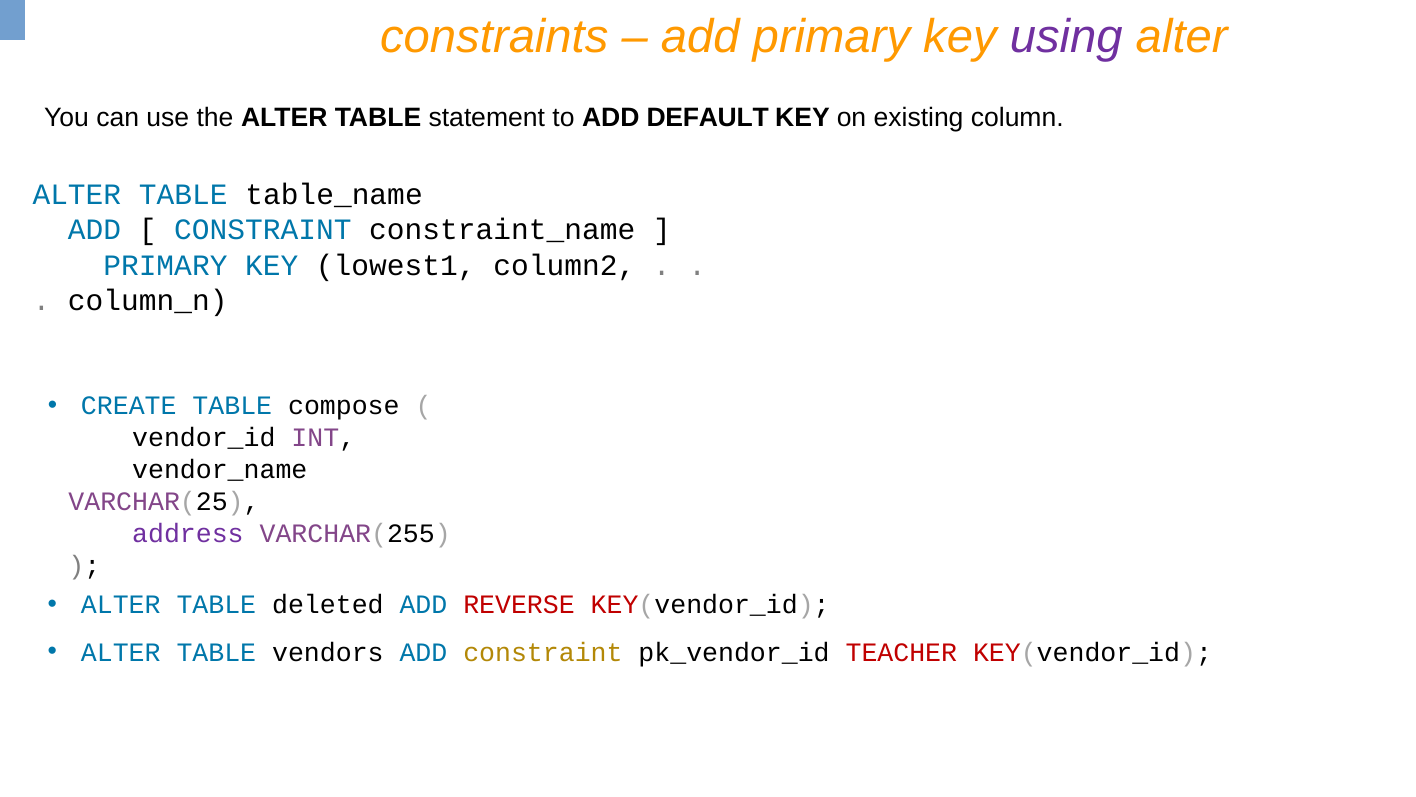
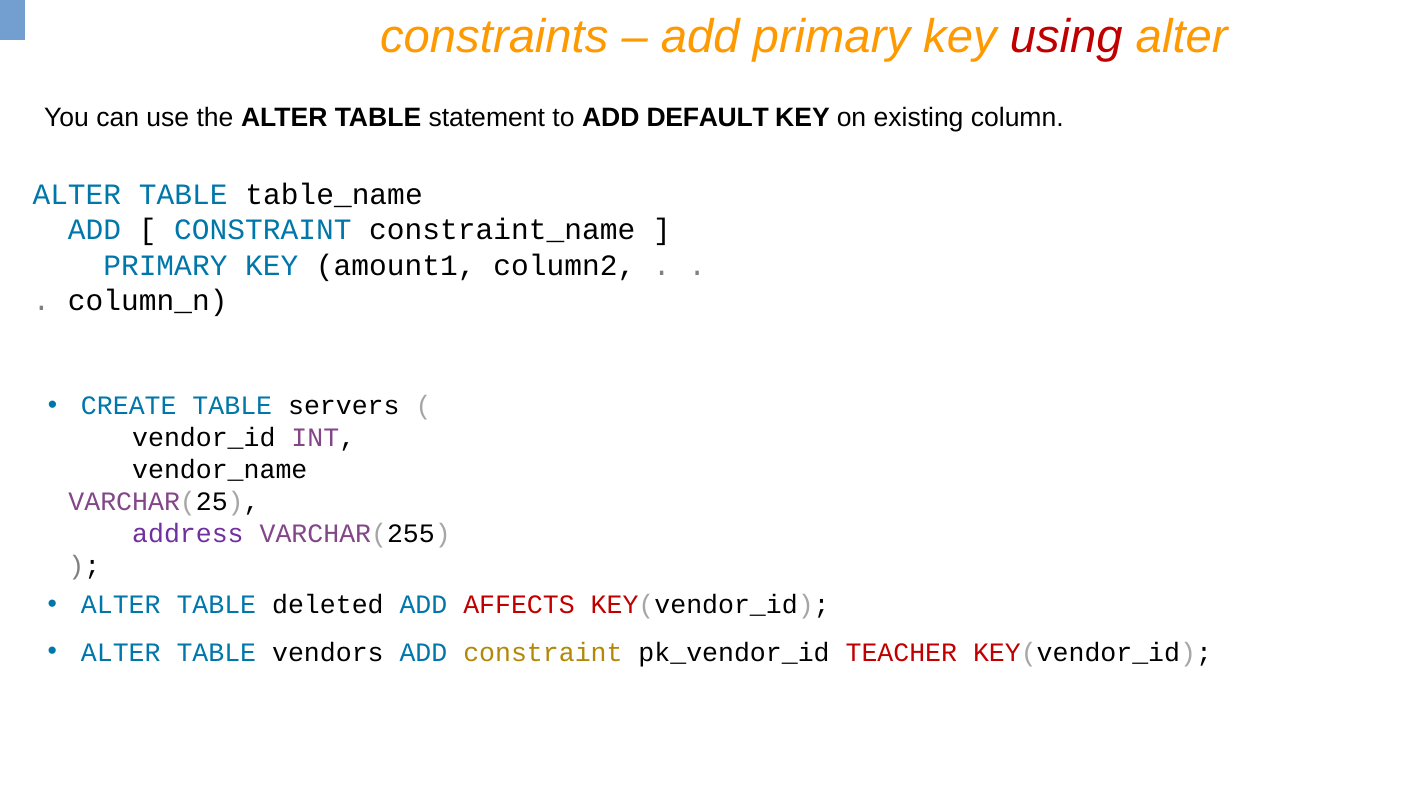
using colour: purple -> red
lowest1: lowest1 -> amount1
compose: compose -> servers
REVERSE: REVERSE -> AFFECTS
